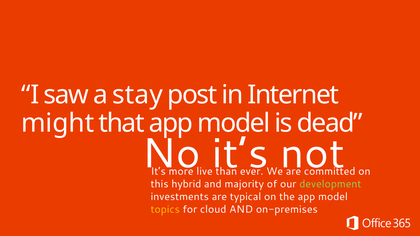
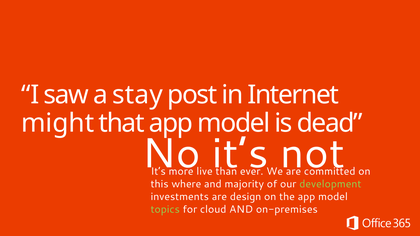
hybrid: hybrid -> where
typical: typical -> design
topics colour: yellow -> light green
